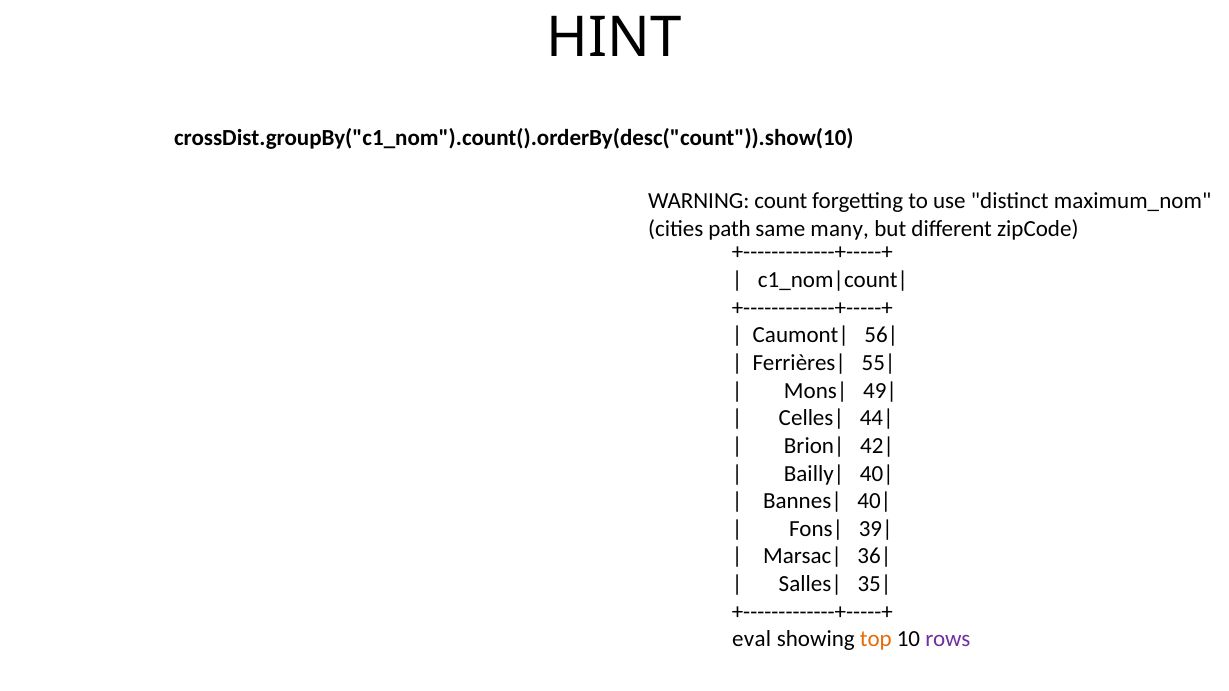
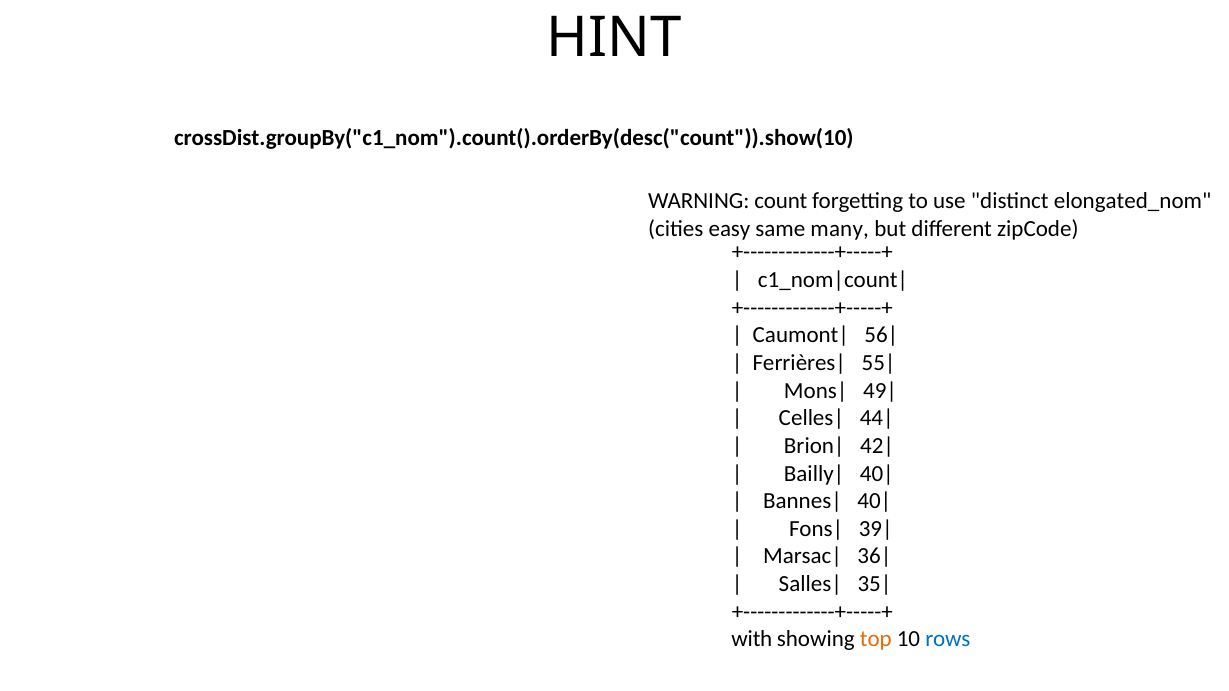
maximum_nom: maximum_nom -> elongated_nom
path: path -> easy
eval: eval -> with
rows colour: purple -> blue
